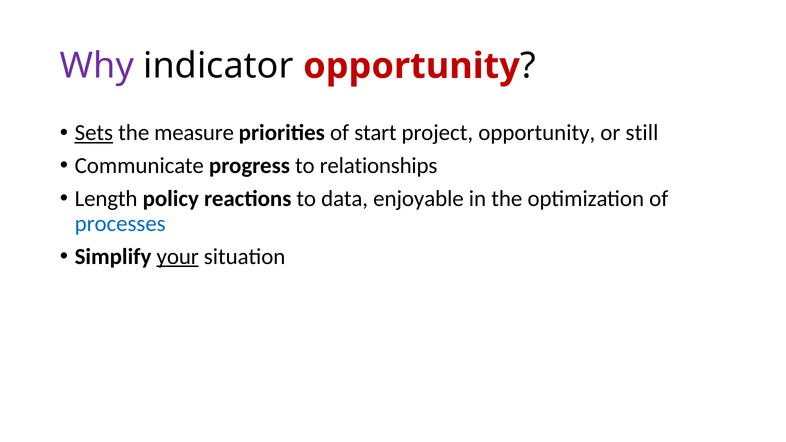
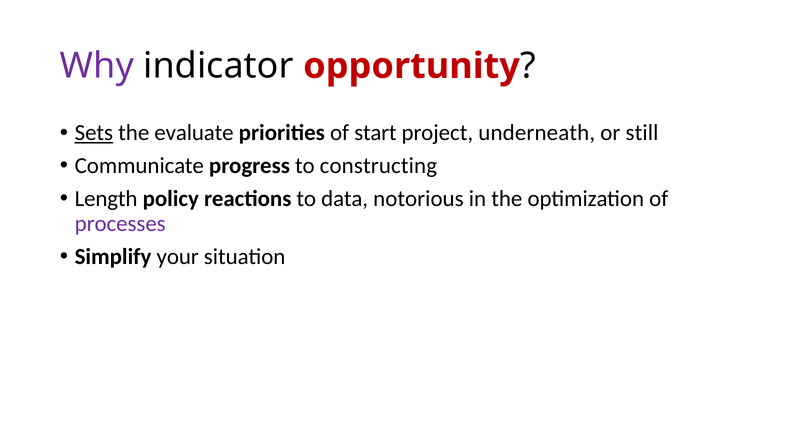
measure: measure -> evaluate
project opportunity: opportunity -> underneath
relationships: relationships -> constructing
enjoyable: enjoyable -> notorious
processes colour: blue -> purple
your underline: present -> none
